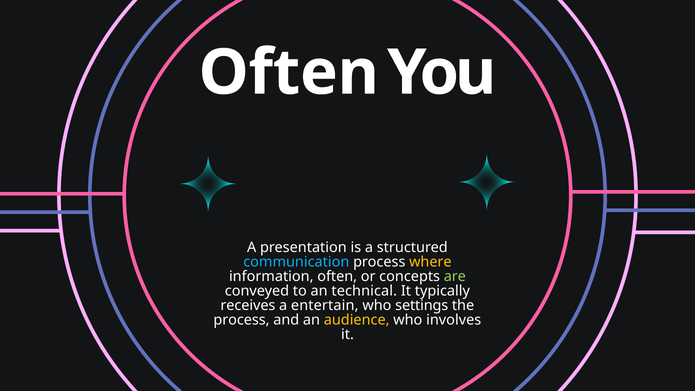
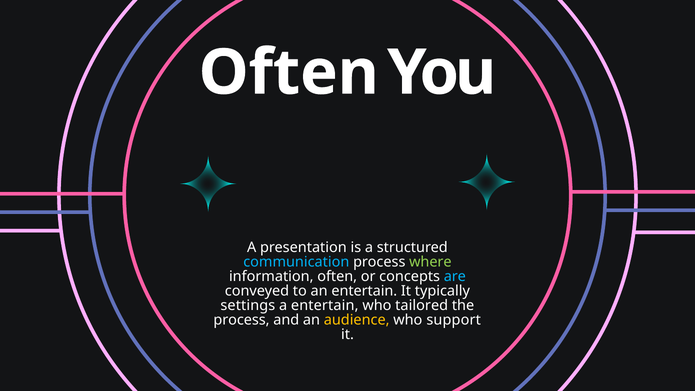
where colour: yellow -> light green
are colour: light green -> light blue
an technical: technical -> entertain
receives: receives -> settings
settings: settings -> tailored
involves: involves -> support
